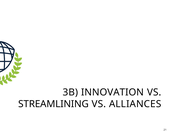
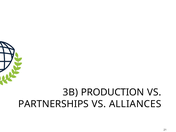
INNOVATION: INNOVATION -> PRODUCTION
STREAMLINING: STREAMLINING -> PARTNERSHIPS
